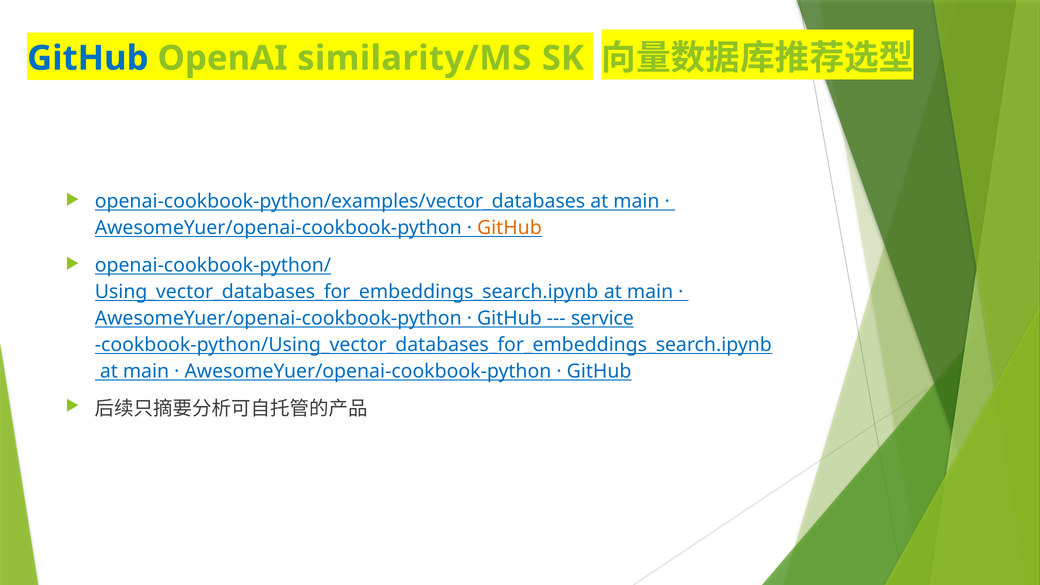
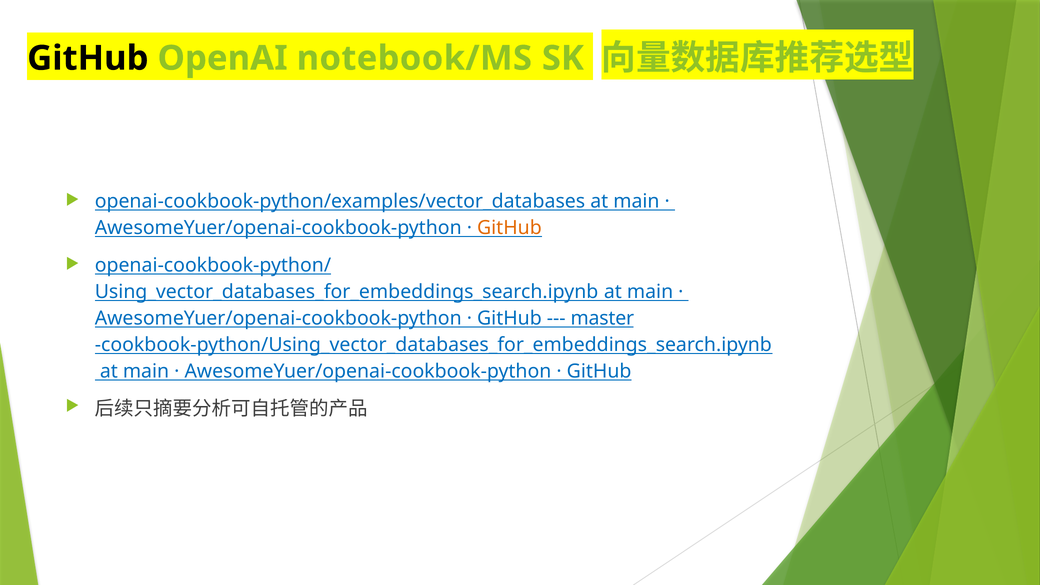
GitHub at (88, 58) colour: blue -> black
similarity/MS: similarity/MS -> notebook/MS
service: service -> master
